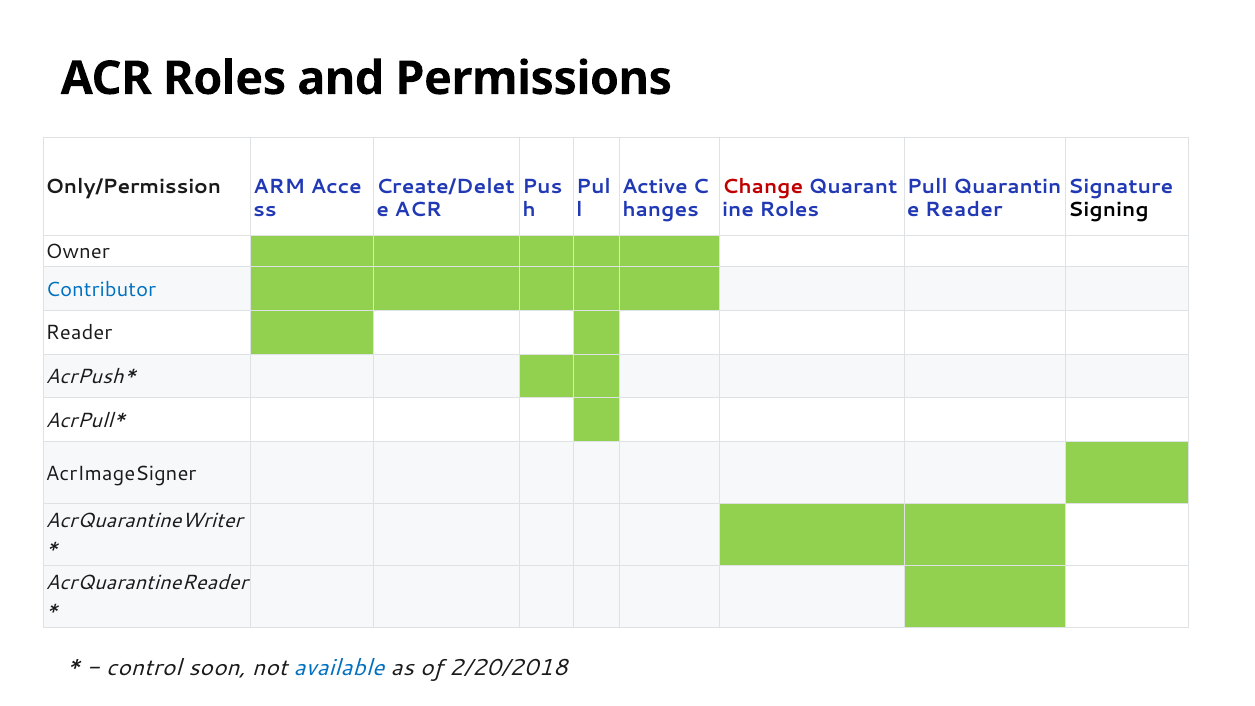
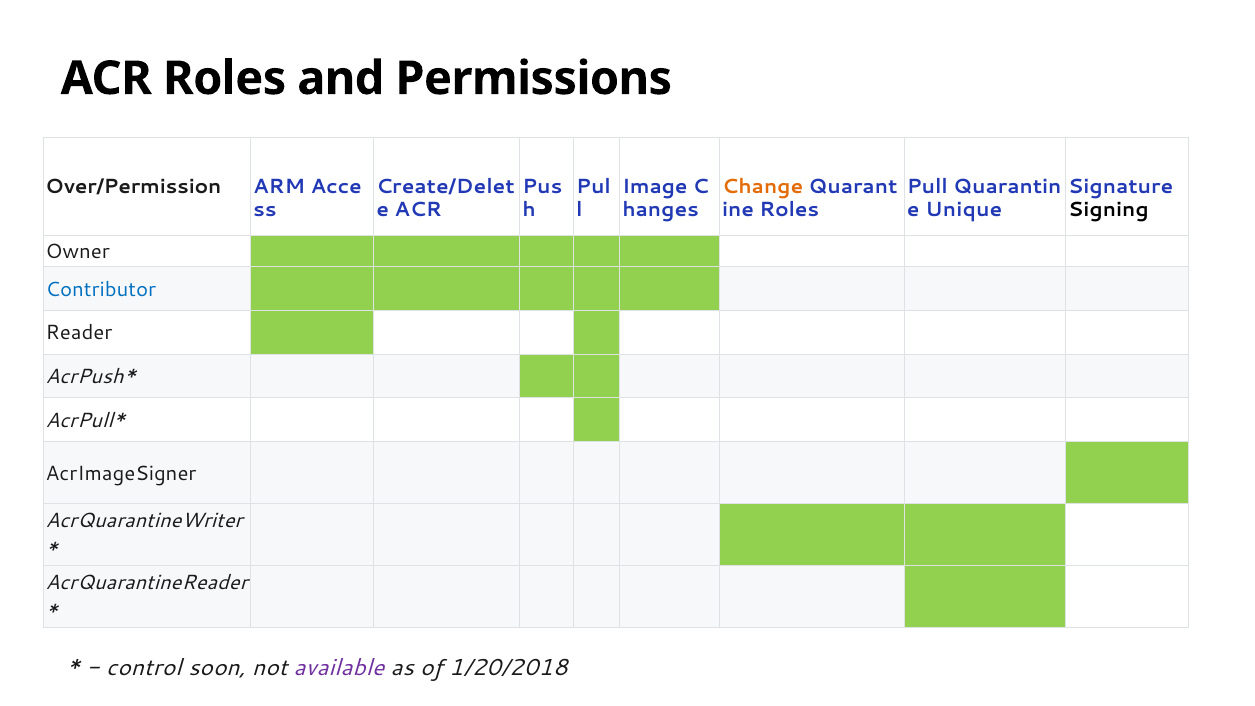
Only/Permission: Only/Permission -> Over/Permission
Active: Active -> Image
Change colour: red -> orange
Reader at (964, 209): Reader -> Unique
available colour: blue -> purple
2/20/2018: 2/20/2018 -> 1/20/2018
